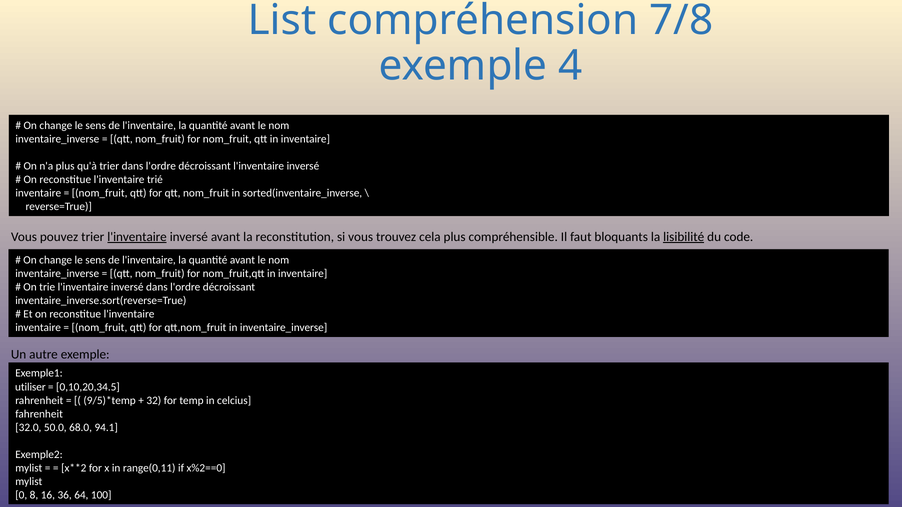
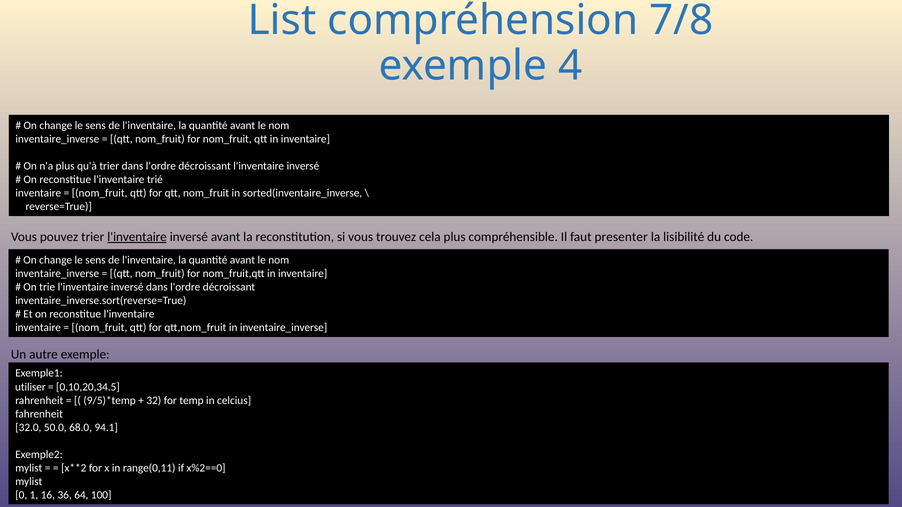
bloquants: bloquants -> presenter
lisibilité underline: present -> none
8: 8 -> 1
